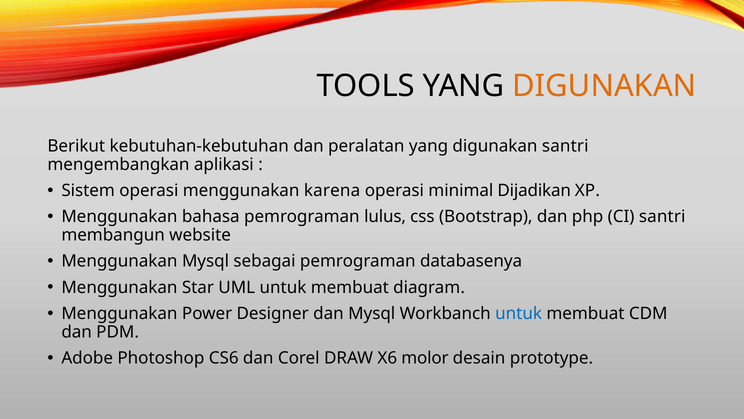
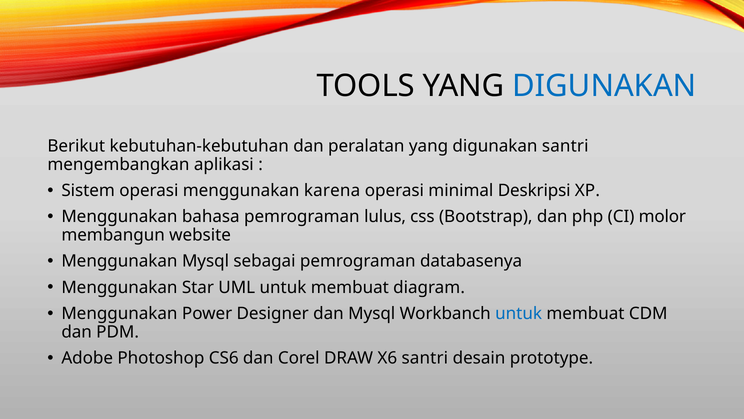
DIGUNAKAN at (604, 86) colour: orange -> blue
Dijadikan: Dijadikan -> Deskripsi
CI santri: santri -> molor
X6 molor: molor -> santri
